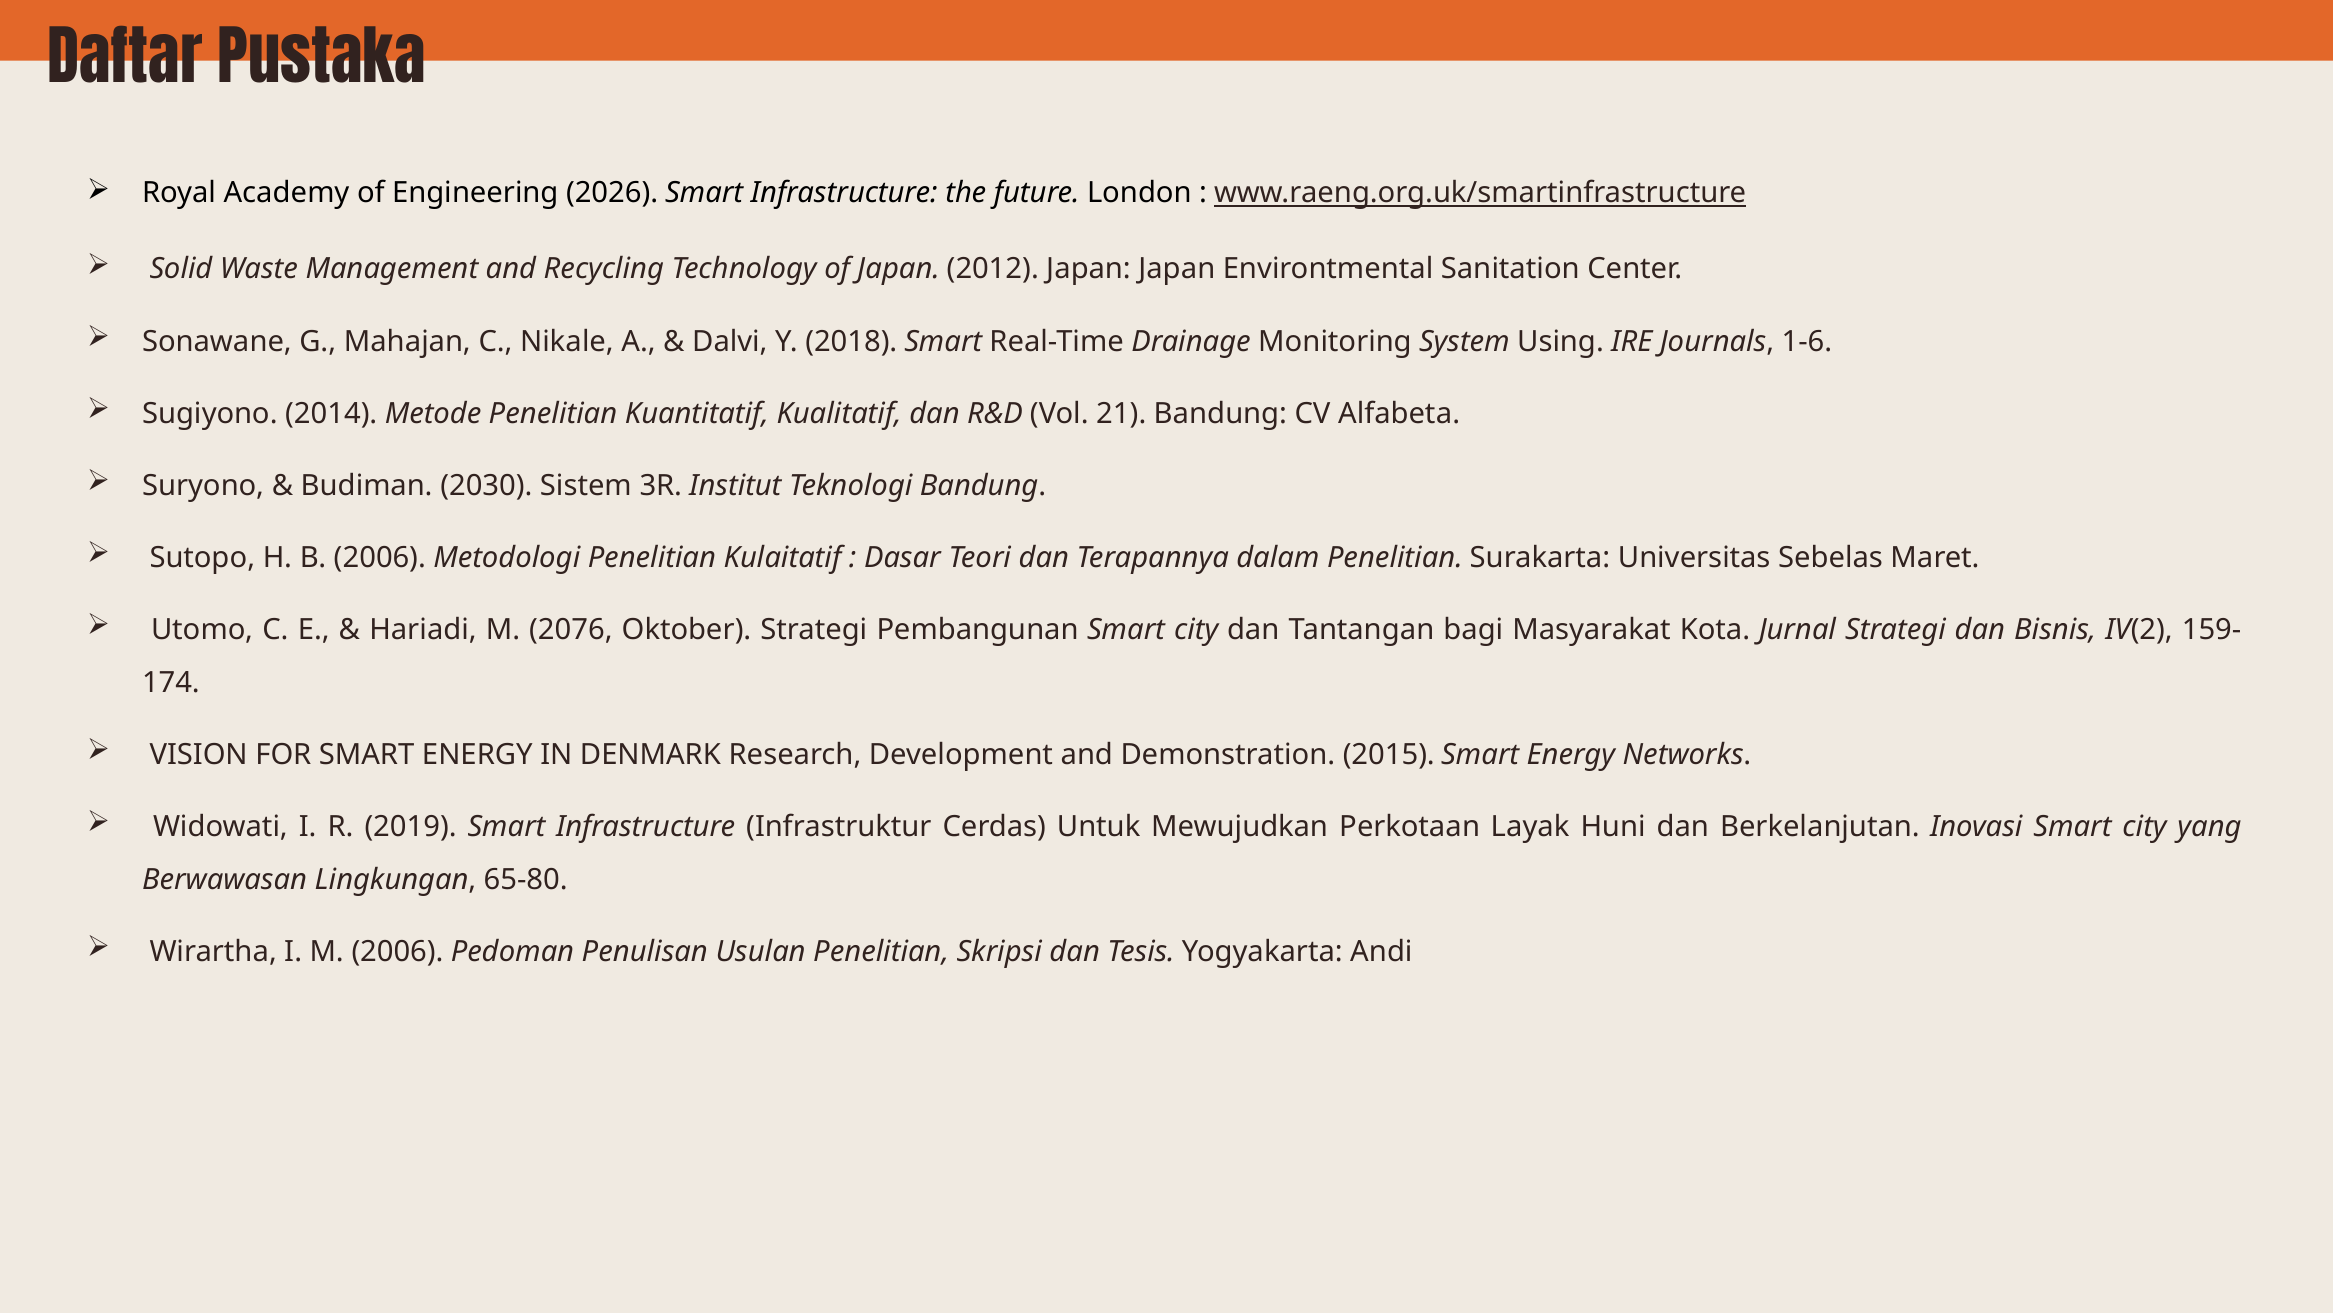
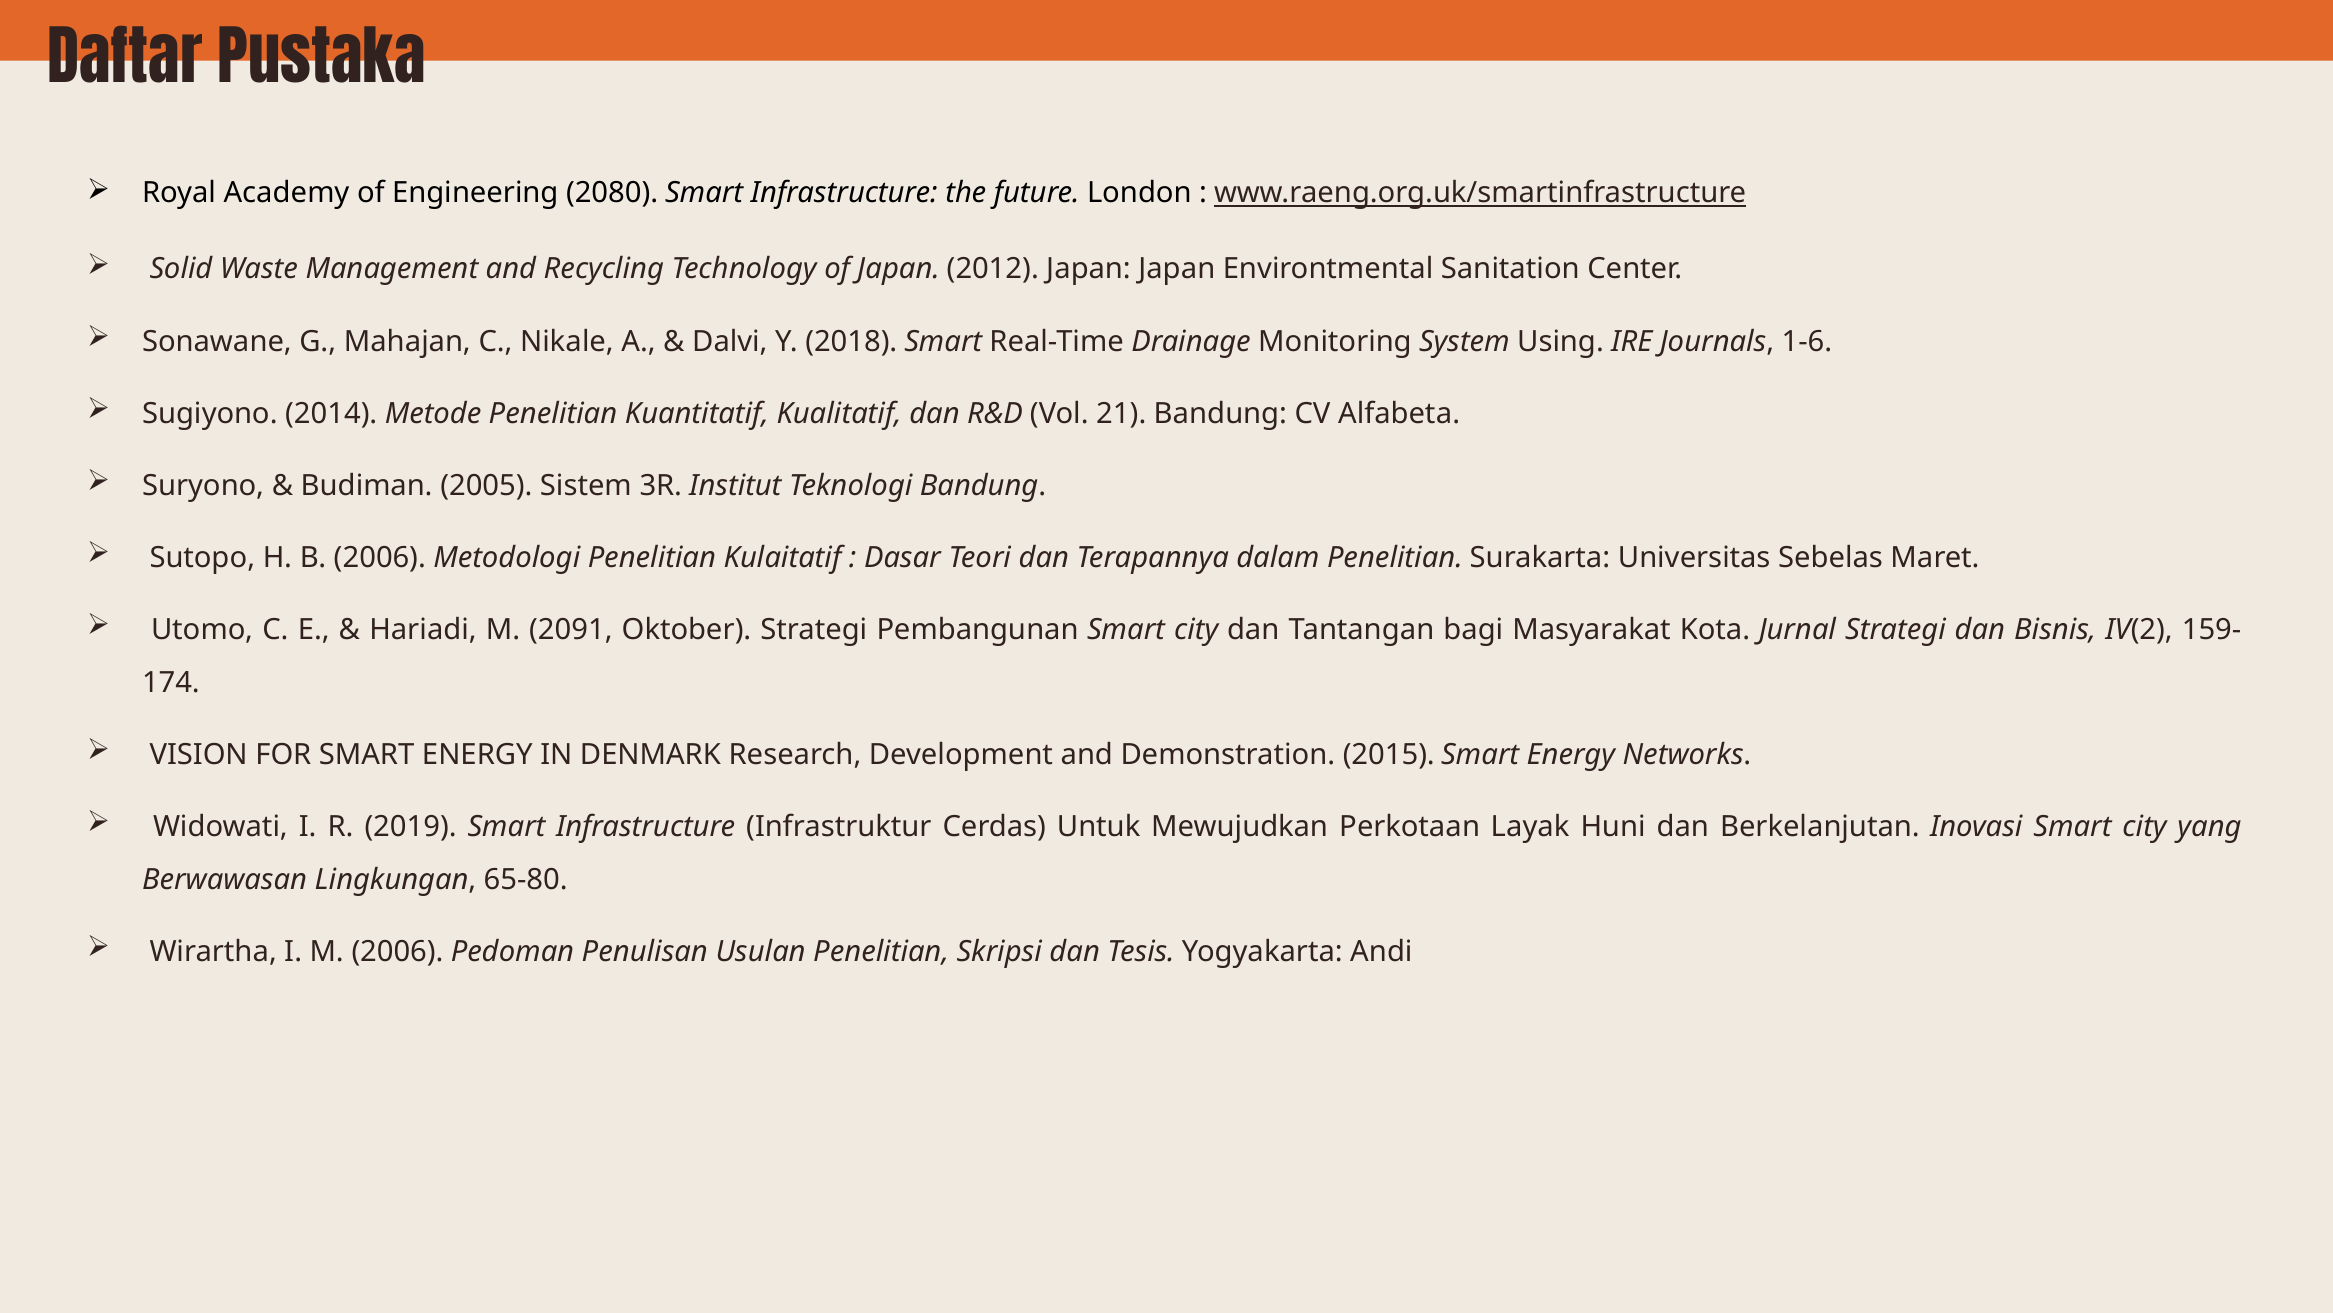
2026: 2026 -> 2080
2030: 2030 -> 2005
2076: 2076 -> 2091
